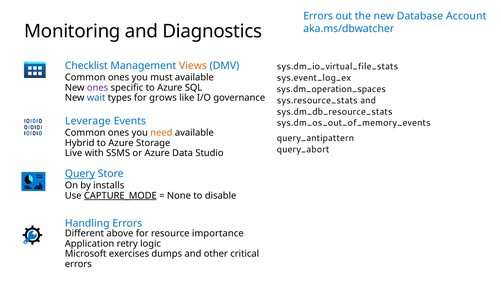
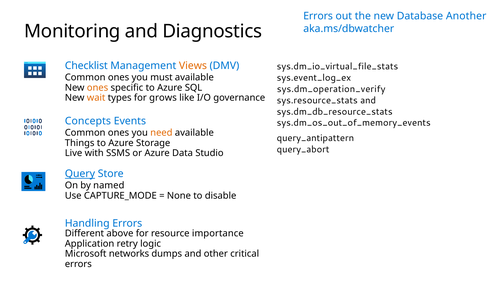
Account: Account -> Another
ones at (98, 88) colour: purple -> orange
sys.dm_operation_spaces: sys.dm_operation_spaces -> sys.dm_operation_verify
wait colour: blue -> orange
Leverage: Leverage -> Concepts
Hybrid: Hybrid -> Things
installs: installs -> named
CAPTURE_MODE underline: present -> none
exercises: exercises -> networks
